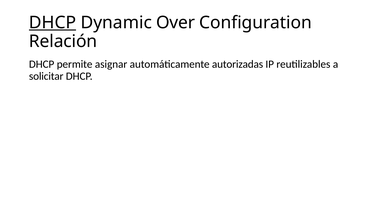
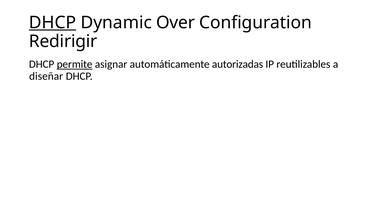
Relación: Relación -> Redirigir
permite underline: none -> present
solicitar: solicitar -> diseñar
